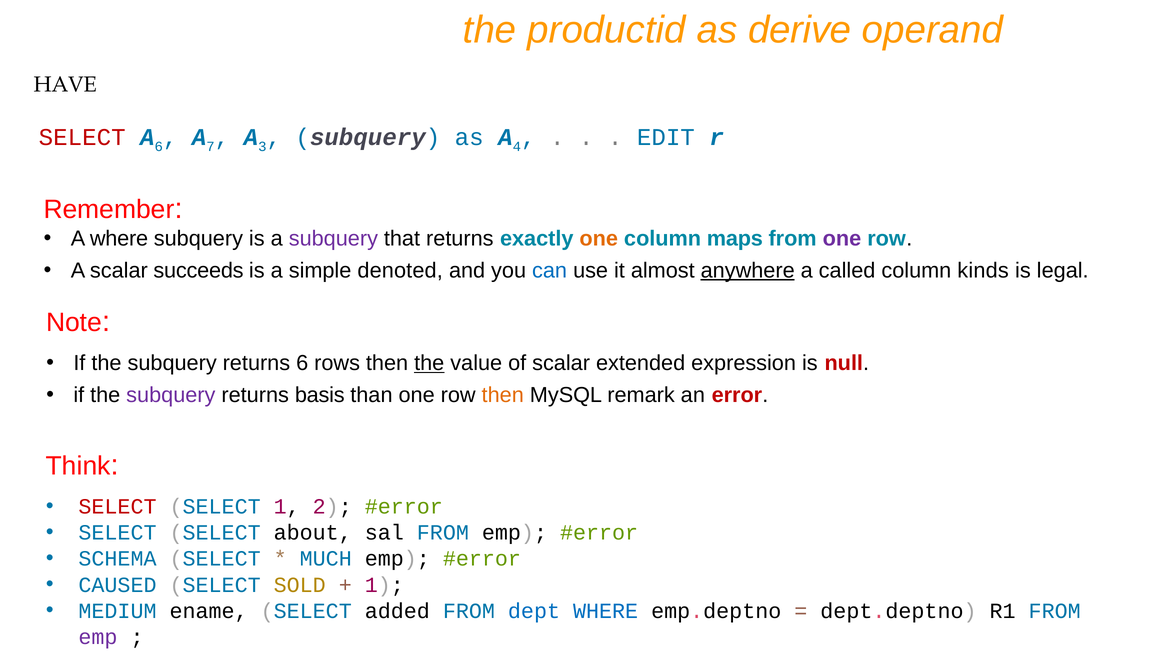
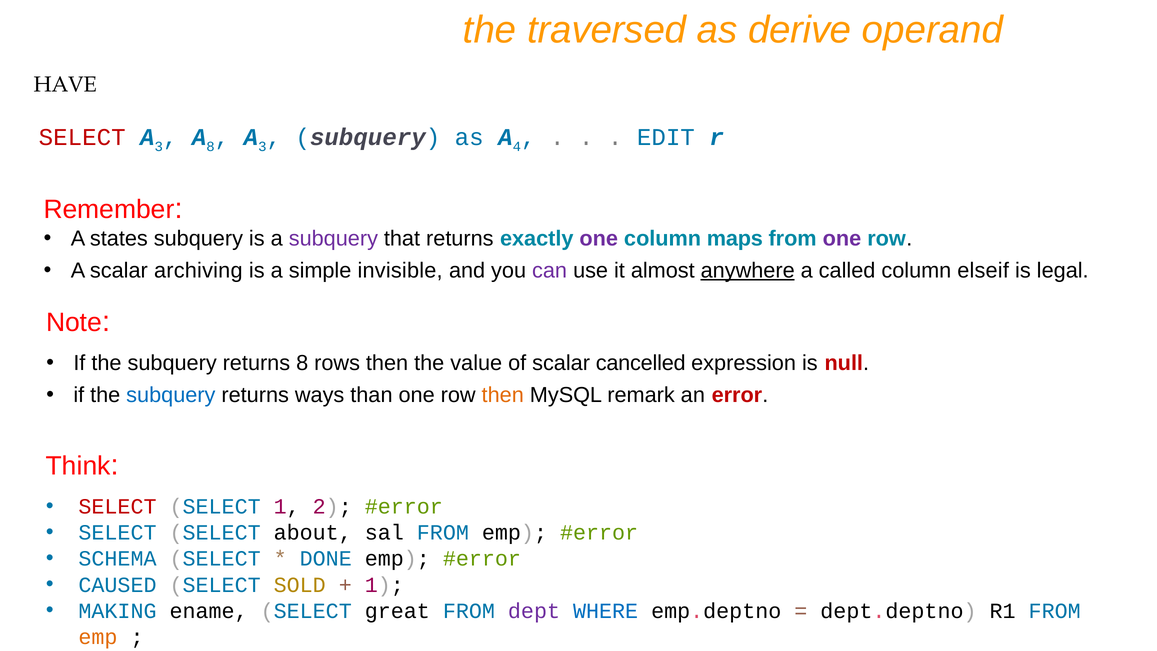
productid: productid -> traversed
6 at (159, 147): 6 -> 3
A 7: 7 -> 8
A where: where -> states
one at (599, 239) colour: orange -> purple
succeeds: succeeds -> archiving
denoted: denoted -> invisible
can colour: blue -> purple
kinds: kinds -> elseif
returns 6: 6 -> 8
the at (429, 363) underline: present -> none
extended: extended -> cancelled
subquery at (171, 395) colour: purple -> blue
basis: basis -> ways
MUCH: MUCH -> DONE
MEDIUM: MEDIUM -> MAKING
added: added -> great
dept colour: blue -> purple
emp at (98, 637) colour: purple -> orange
